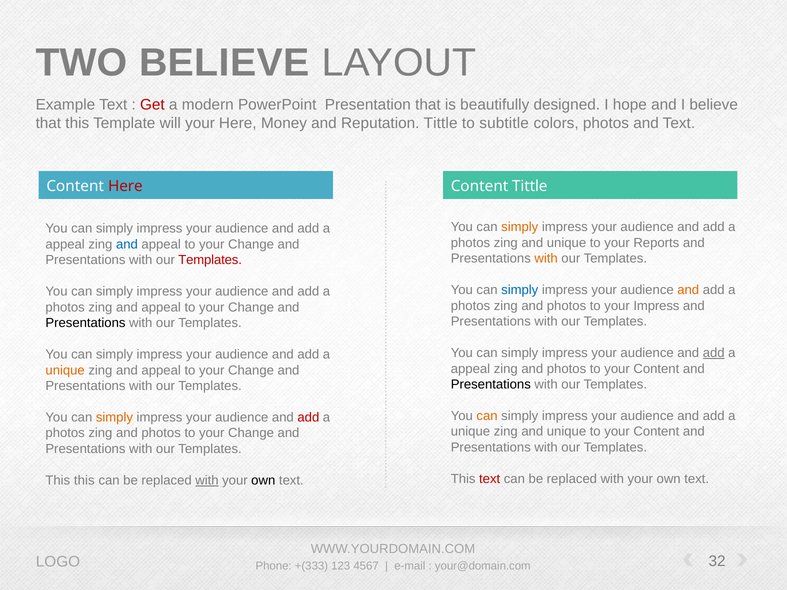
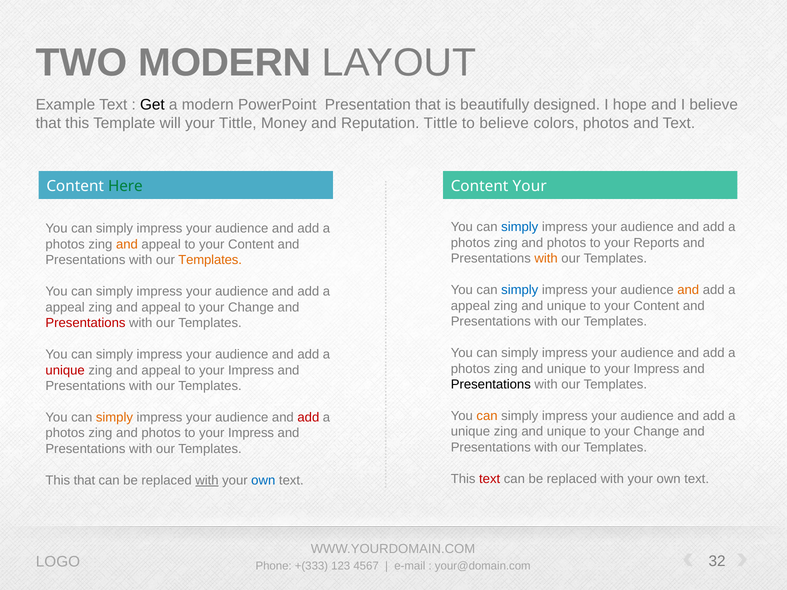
TWO BELIEVE: BELIEVE -> MODERN
Get colour: red -> black
your Here: Here -> Tittle
to subtitle: subtitle -> believe
Here at (125, 186) colour: red -> green
Content Tittle: Tittle -> Your
simply at (520, 227) colour: orange -> blue
unique at (566, 243): unique -> photos
appeal at (65, 244): appeal -> photos
and at (127, 244) colour: blue -> orange
Change at (251, 244): Change -> Content
Templates at (210, 260) colour: red -> orange
photos at (470, 306): photos -> appeal
photos at (566, 306): photos -> unique
Impress at (656, 306): Impress -> Content
photos at (65, 307): photos -> appeal
Presentations at (85, 323) colour: black -> red
add at (714, 353) underline: present -> none
appeal at (470, 369): appeal -> photos
photos at (566, 369): photos -> unique
Content at (656, 369): Content -> Impress
unique at (65, 370) colour: orange -> red
Change at (251, 370): Change -> Impress
Content at (656, 432): Content -> Change
Change at (251, 433): Change -> Impress
This this: this -> that
own at (263, 481) colour: black -> blue
